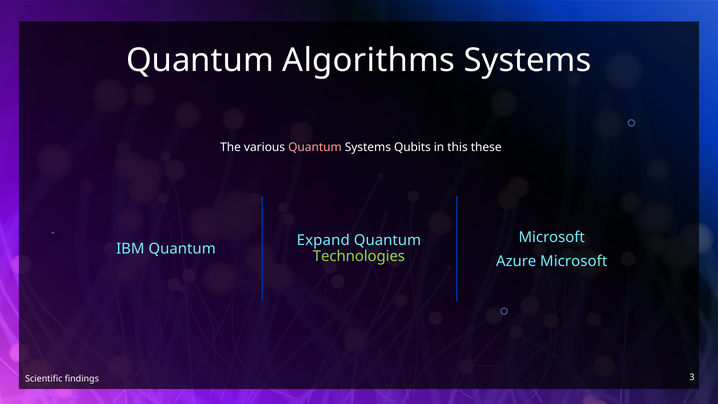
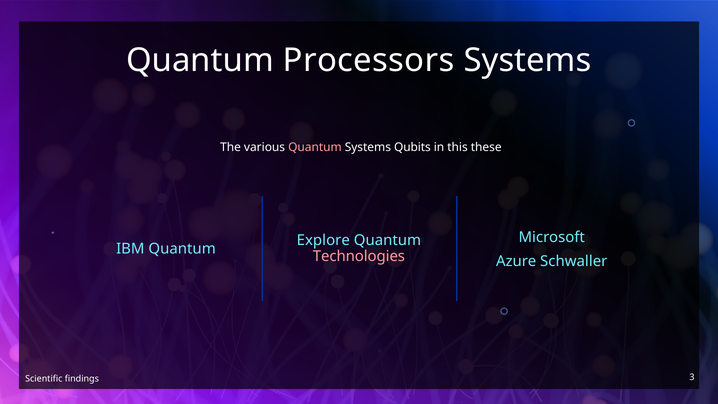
Algorithms: Algorithms -> Processors
Expand: Expand -> Explore
Technologies colour: light green -> pink
Azure Microsoft: Microsoft -> Schwaller
